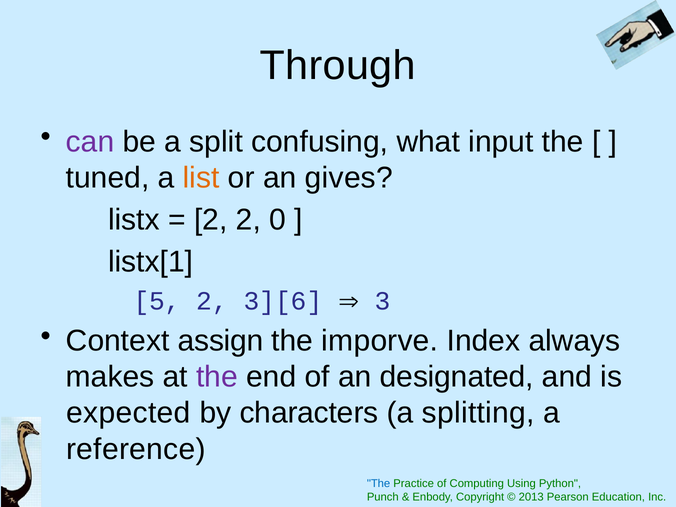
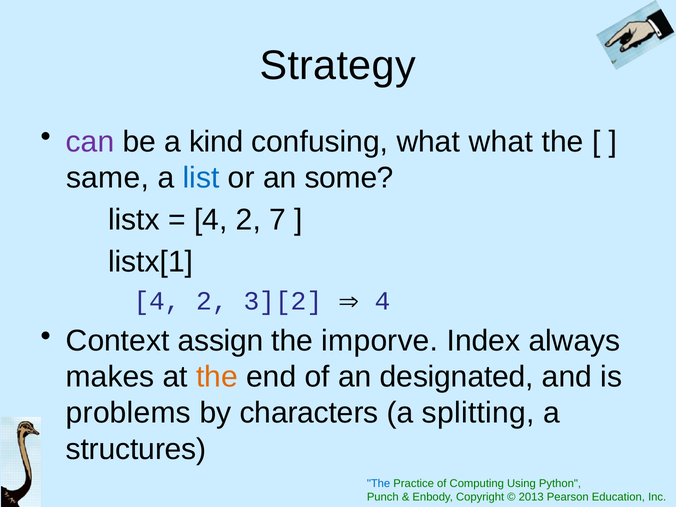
Through: Through -> Strategy
split: split -> kind
what input: input -> what
tuned: tuned -> same
list colour: orange -> blue
gives: gives -> some
2 at (211, 220): 2 -> 4
0: 0 -> 7
5 at (157, 301): 5 -> 4
3][6: 3][6 -> 3][2
3 at (383, 301): 3 -> 4
the at (217, 377) colour: purple -> orange
expected: expected -> problems
reference: reference -> structures
